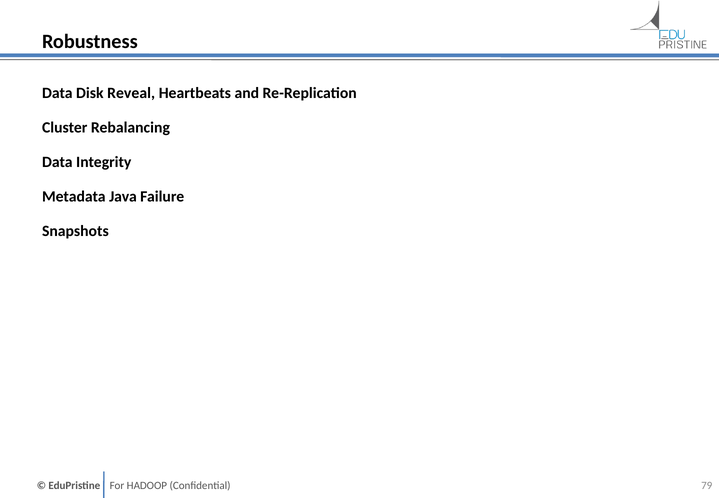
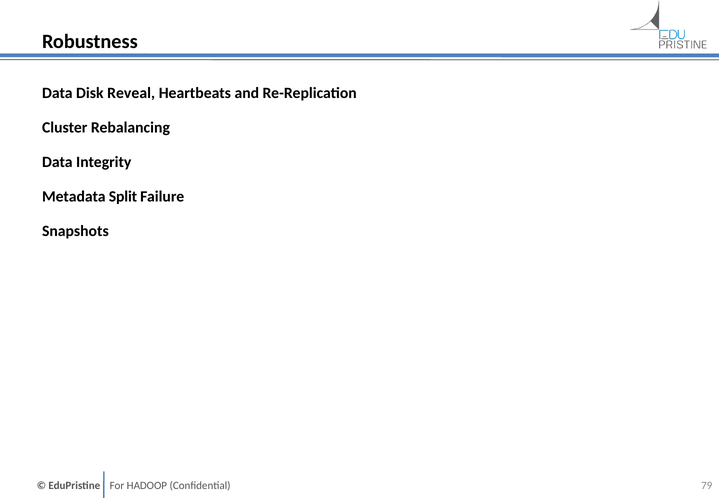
Java: Java -> Split
